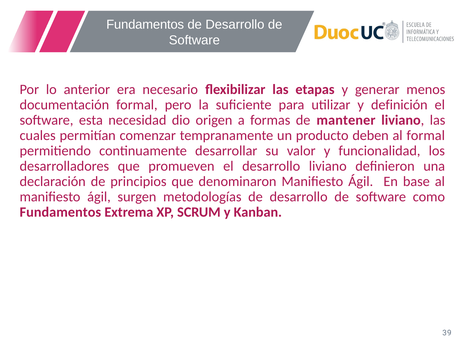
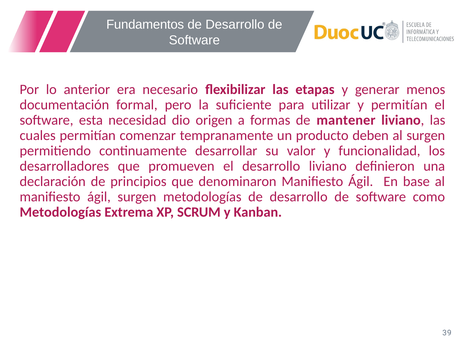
y definición: definición -> permitían
al formal: formal -> surgen
Fundamentos at (60, 212): Fundamentos -> Metodologías
